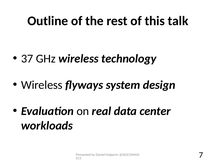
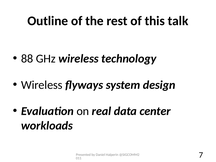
37: 37 -> 88
